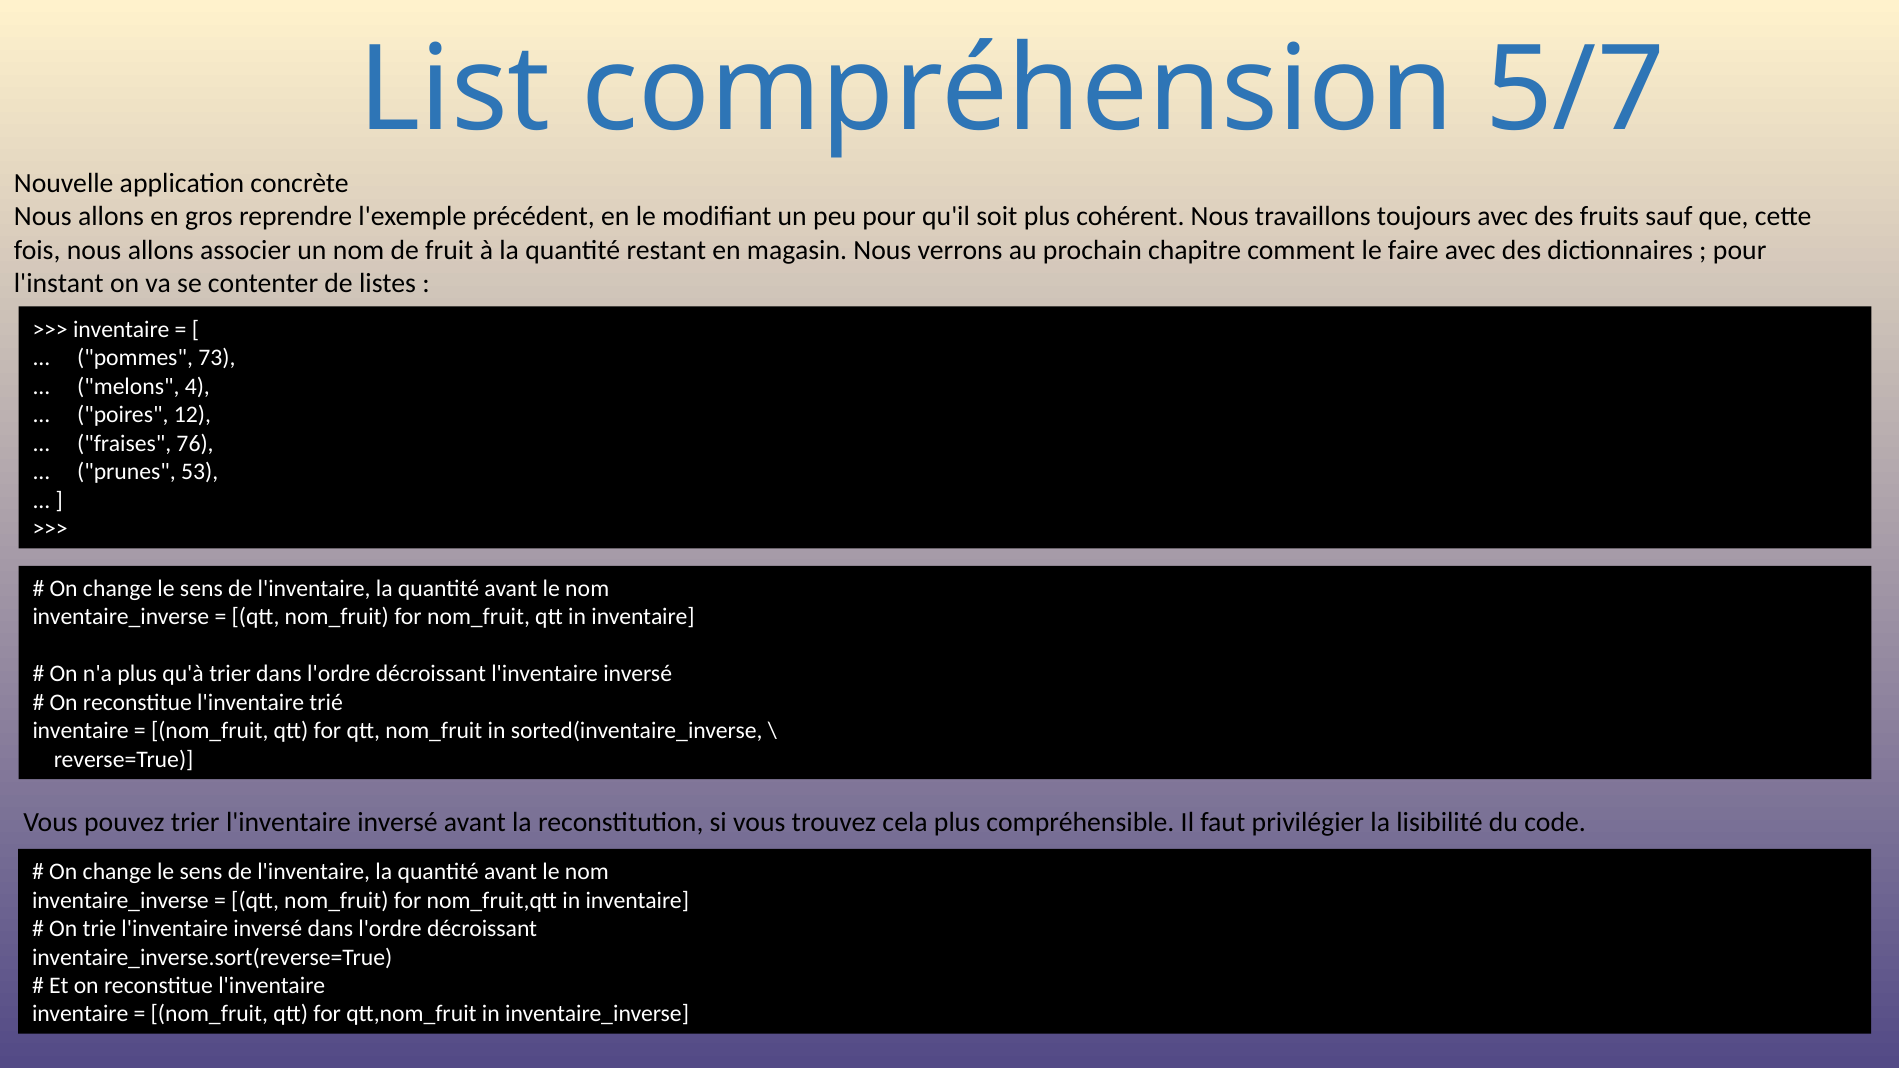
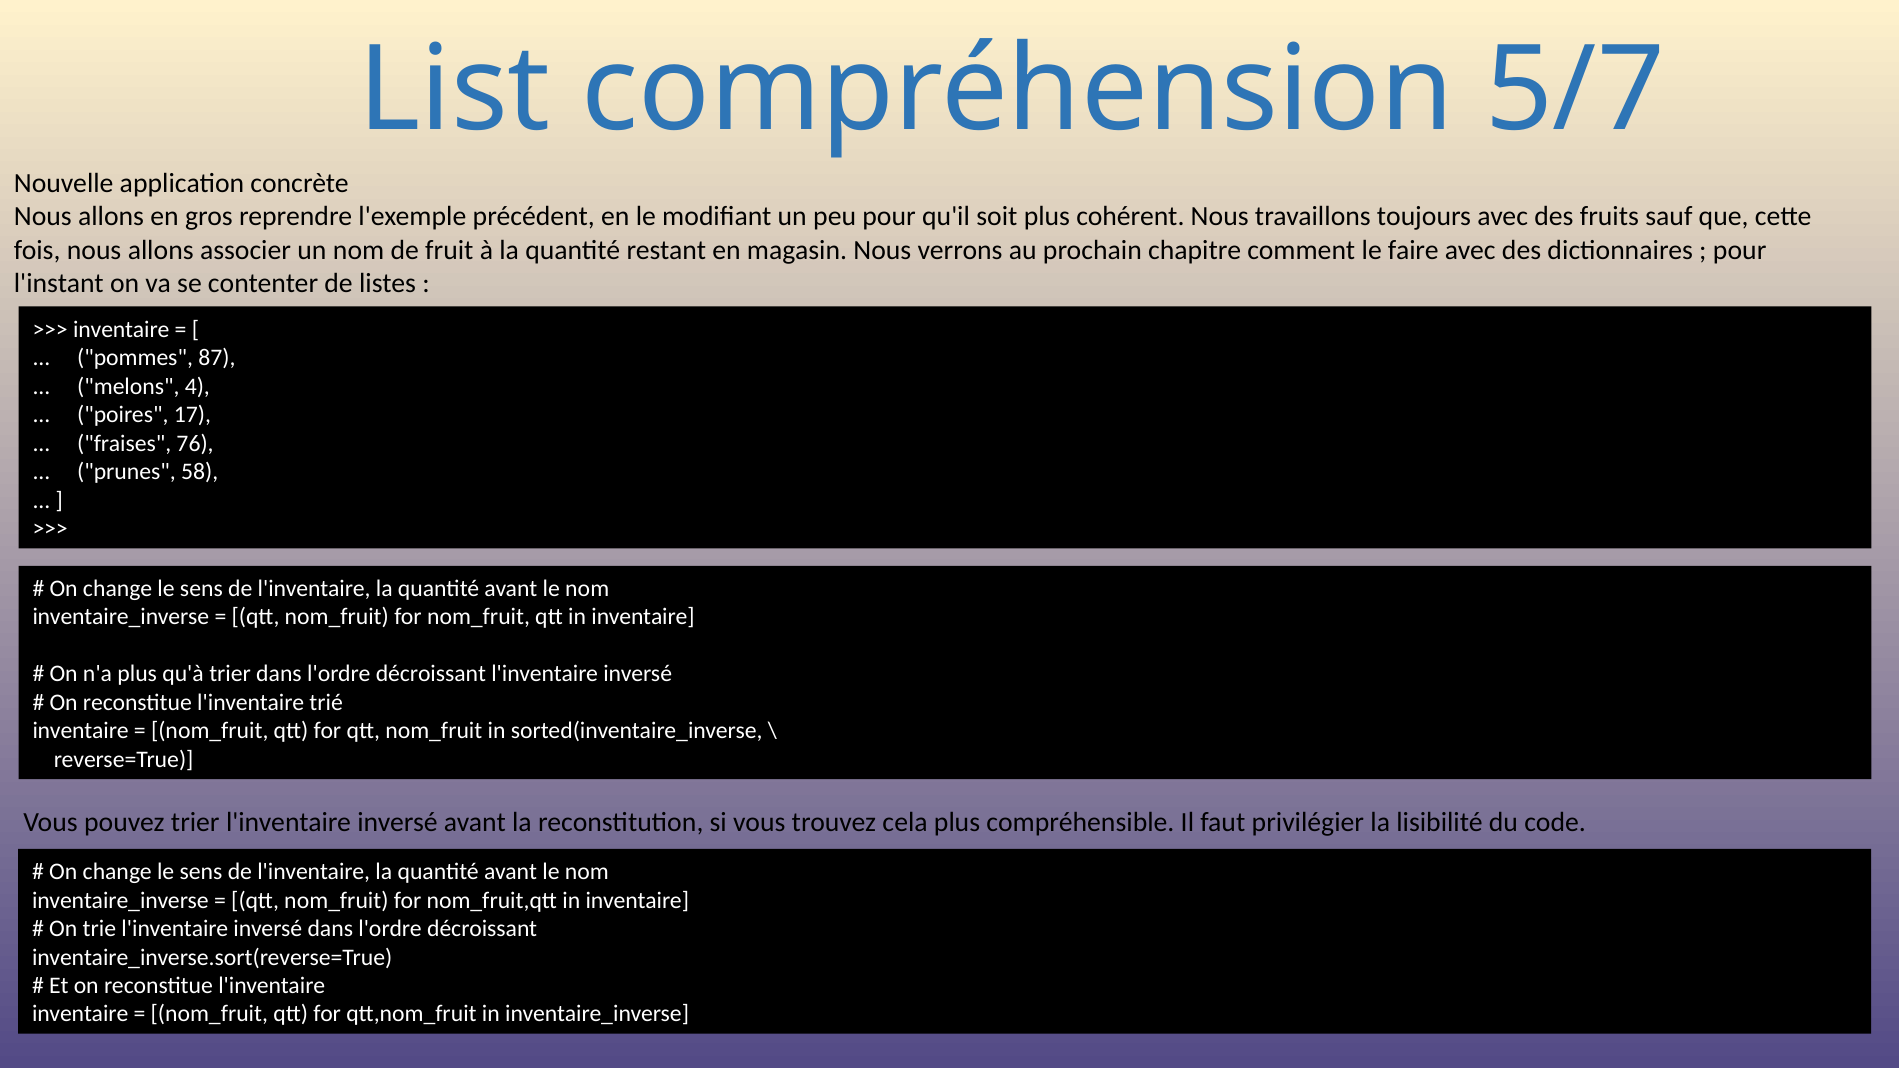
73: 73 -> 87
12: 12 -> 17
53: 53 -> 58
